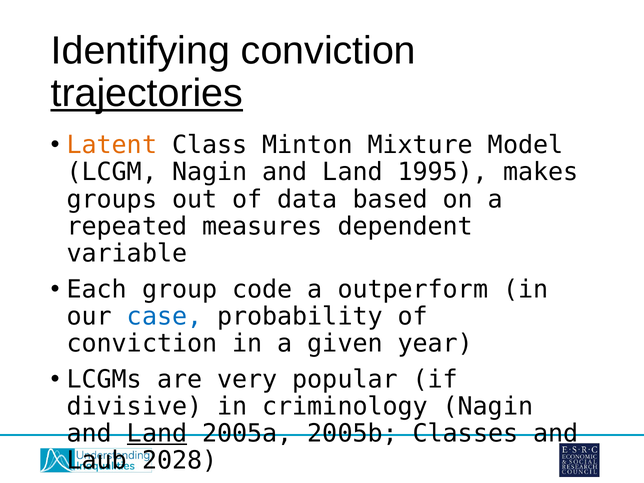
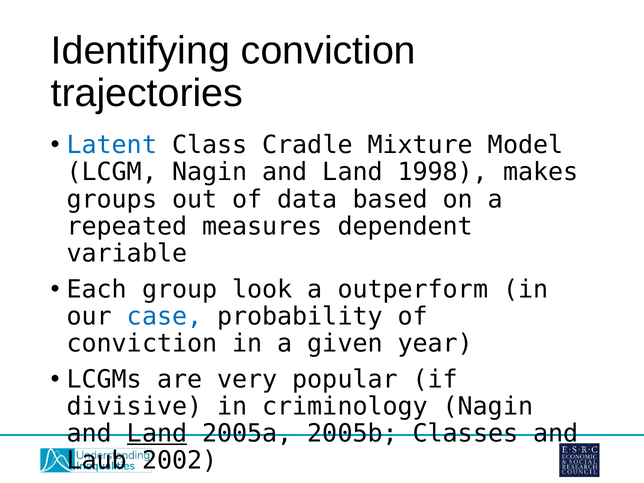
trajectories underline: present -> none
Latent colour: orange -> blue
Minton: Minton -> Cradle
1995: 1995 -> 1998
code: code -> look
2028: 2028 -> 2002
